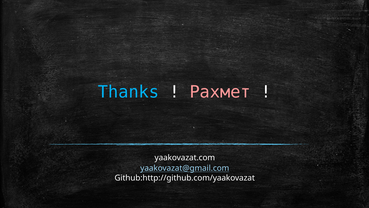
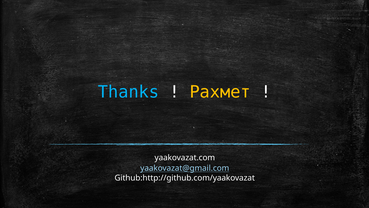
Рахмет colour: pink -> yellow
